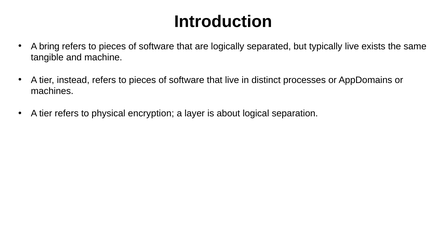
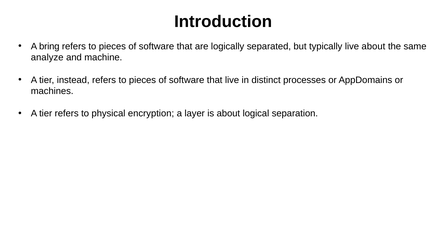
live exists: exists -> about
tangible: tangible -> analyze
